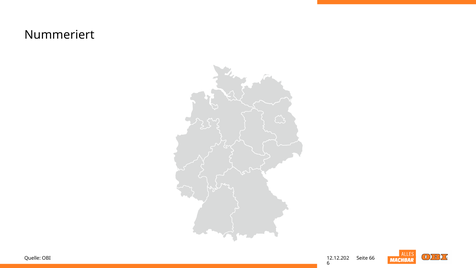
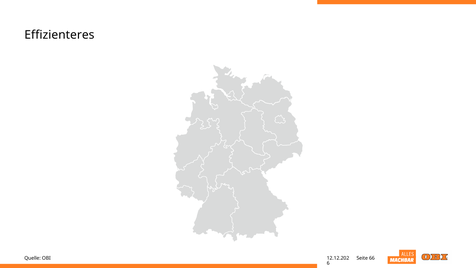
Nummeriert: Nummeriert -> Effizienteres
